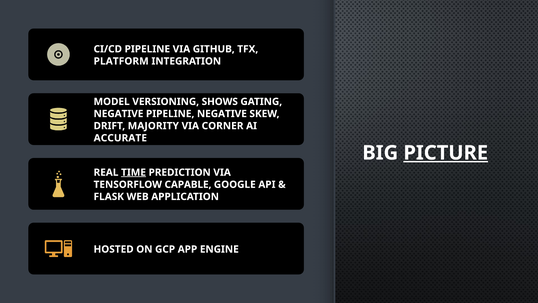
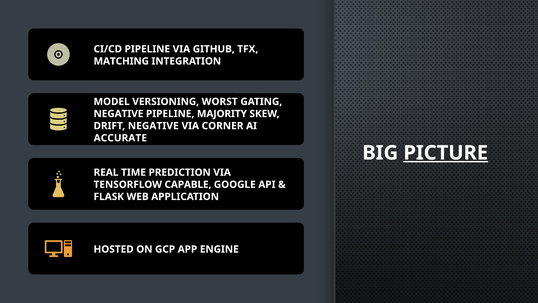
PLATFORM: PLATFORM -> MATCHING
SHOWS: SHOWS -> WORST
PIPELINE NEGATIVE: NEGATIVE -> MAJORITY
DRIFT MAJORITY: MAJORITY -> NEGATIVE
TIME underline: present -> none
